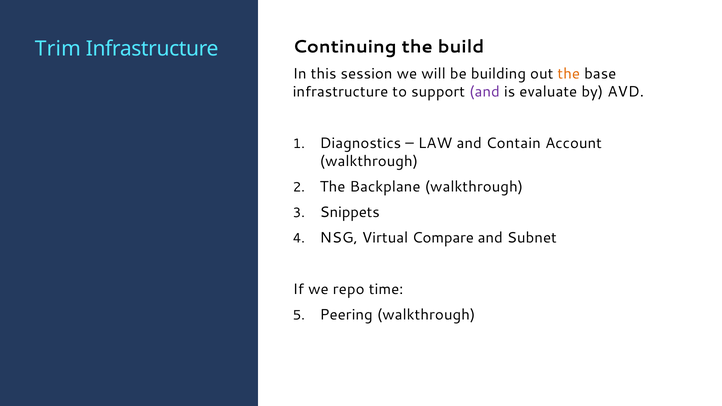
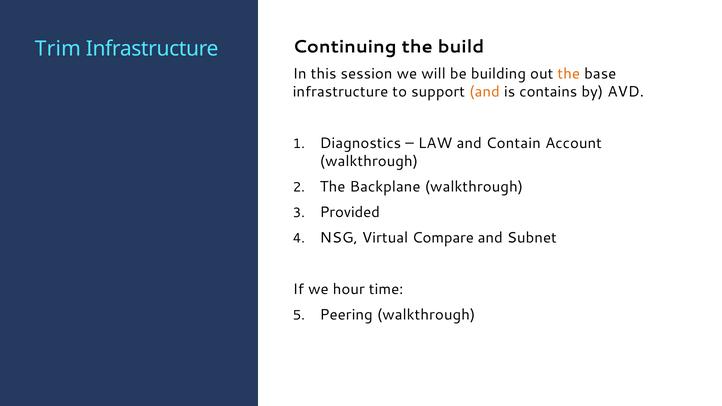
and at (484, 92) colour: purple -> orange
evaluate: evaluate -> contains
Snippets: Snippets -> Provided
repo: repo -> hour
